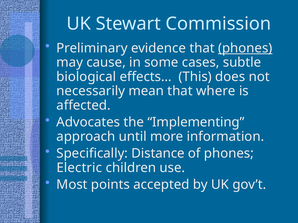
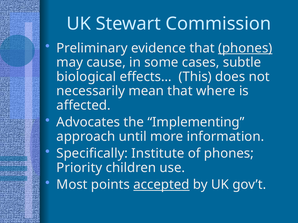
Distance: Distance -> Institute
Electric: Electric -> Priority
accepted underline: none -> present
